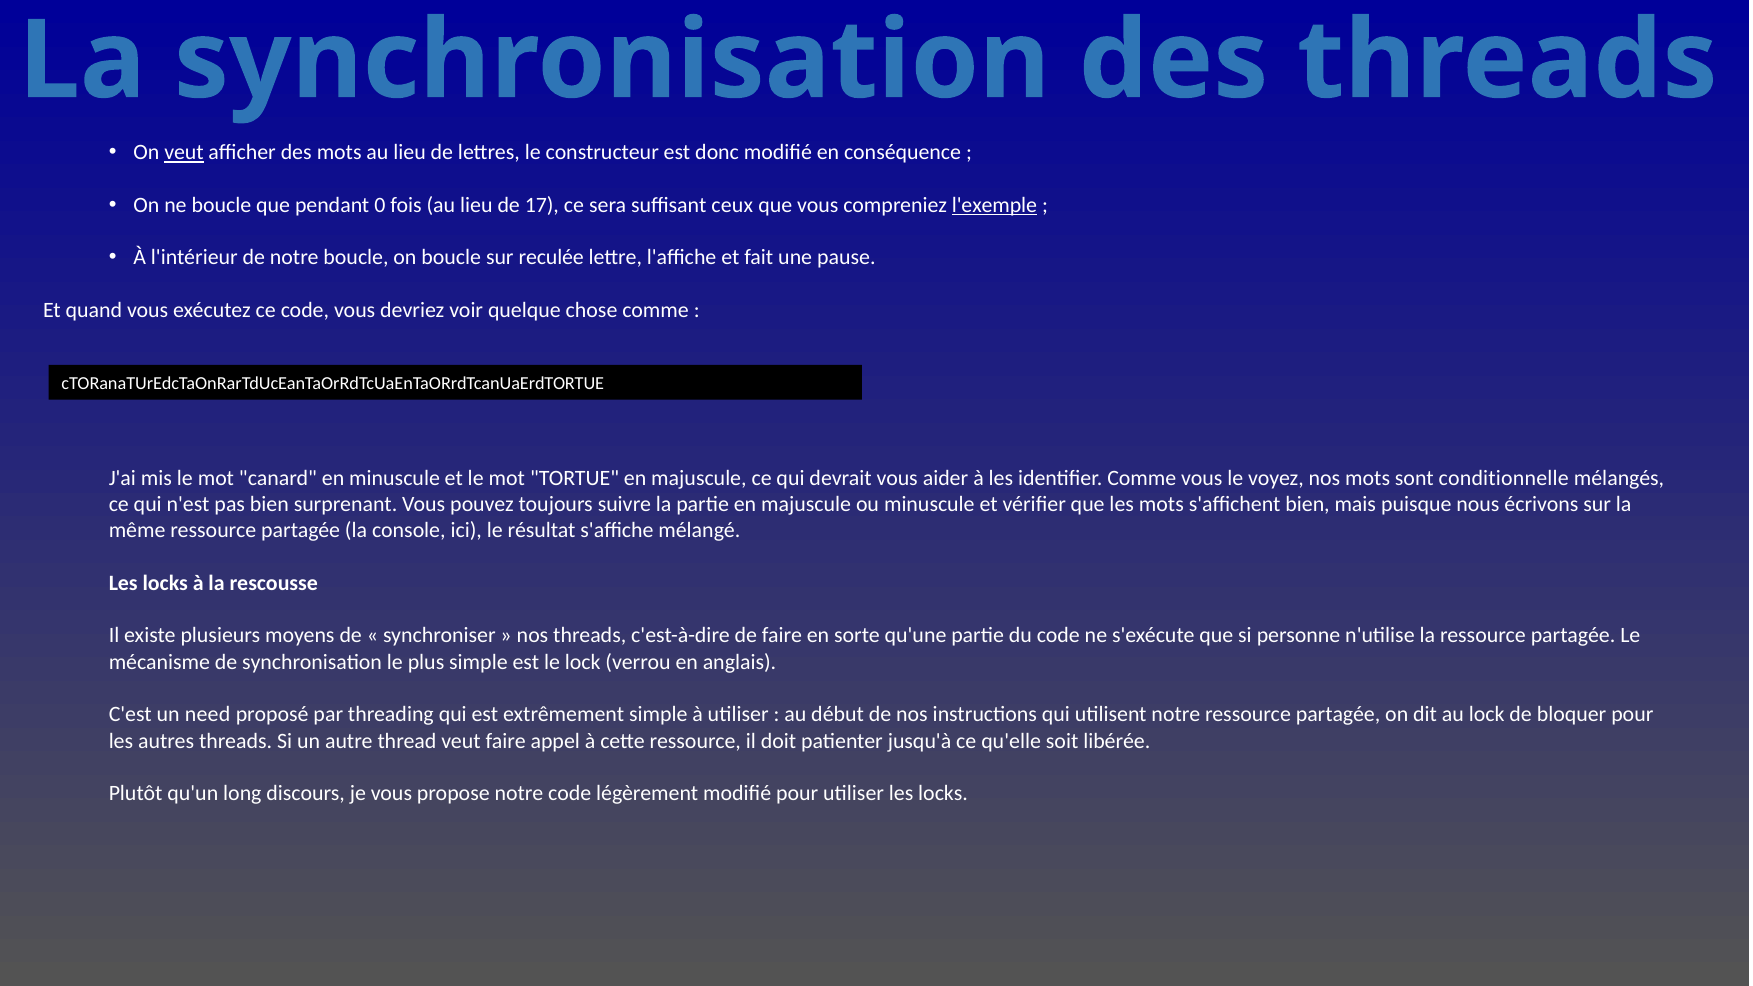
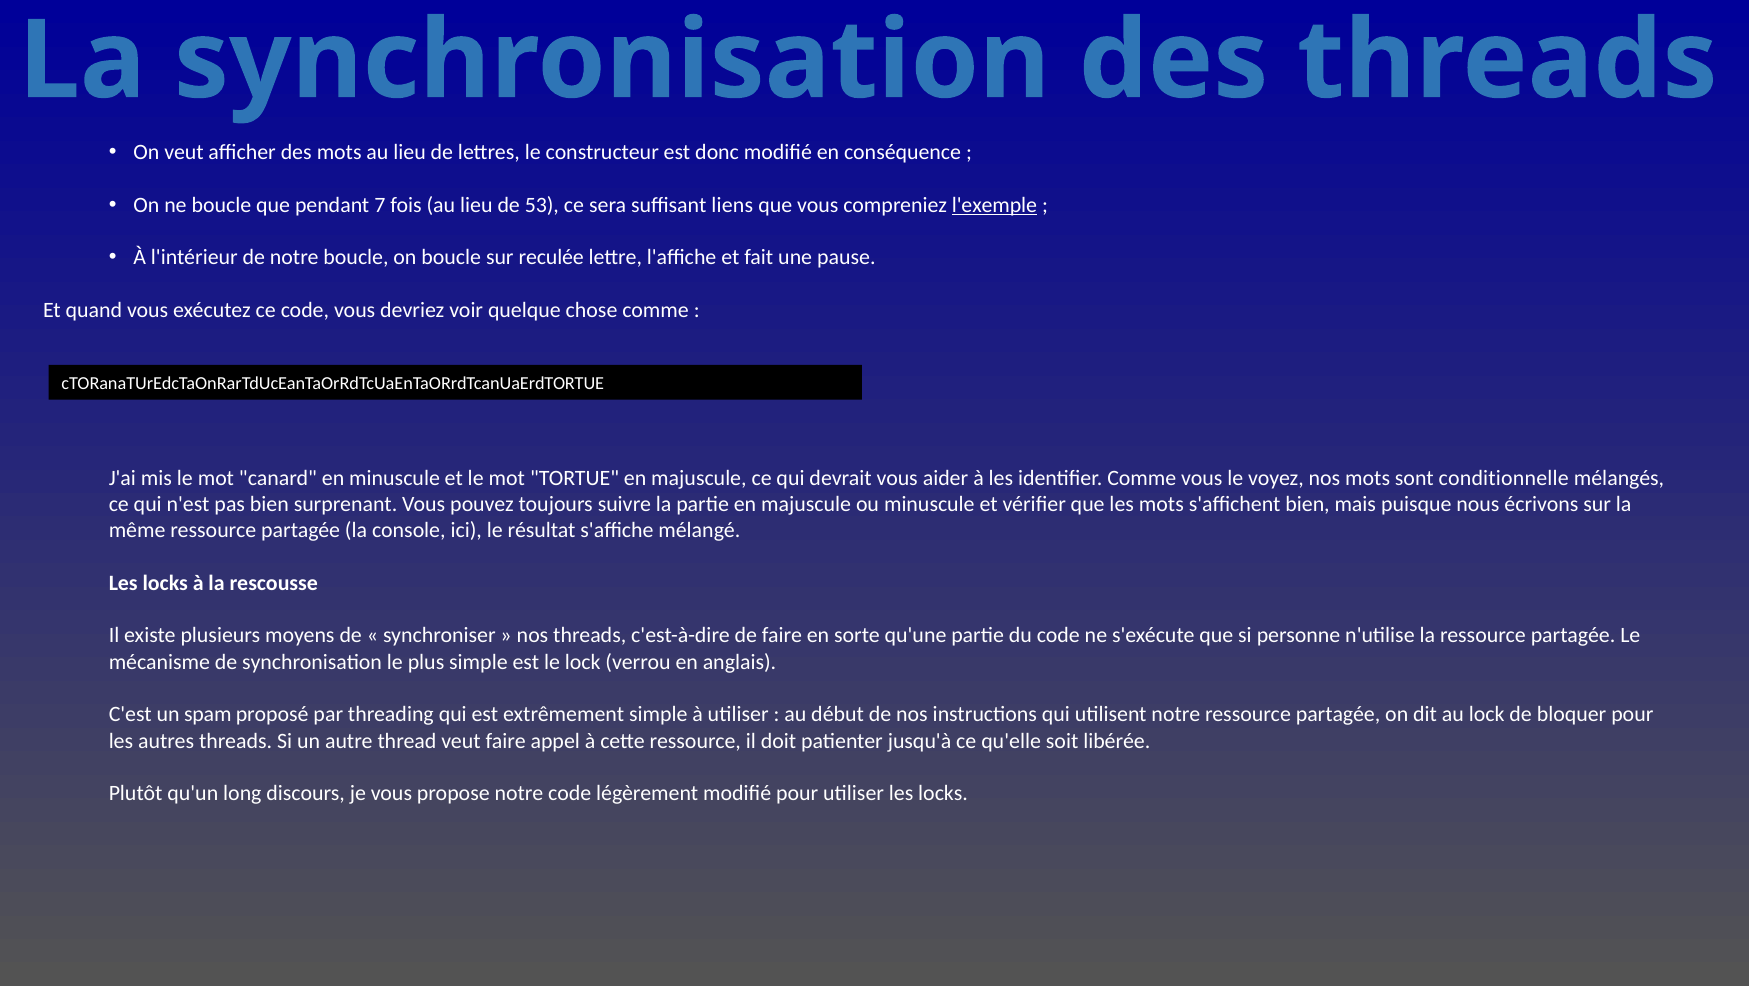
veut at (184, 153) underline: present -> none
0: 0 -> 7
17: 17 -> 53
ceux: ceux -> liens
need: need -> spam
